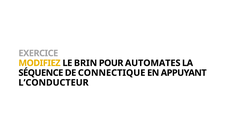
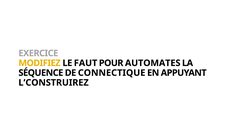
BRIN: BRIN -> FAUT
L’CONDUCTEUR: L’CONDUCTEUR -> L’CONSTRUIREZ
